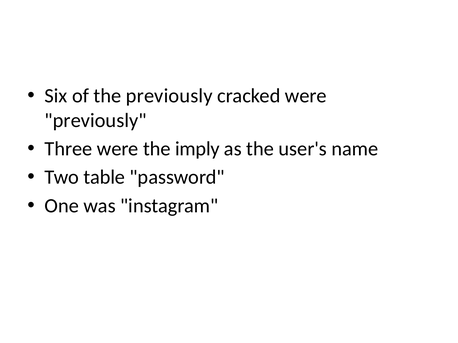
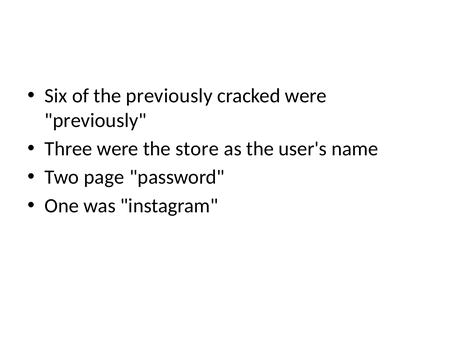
imply: imply -> store
table: table -> page
